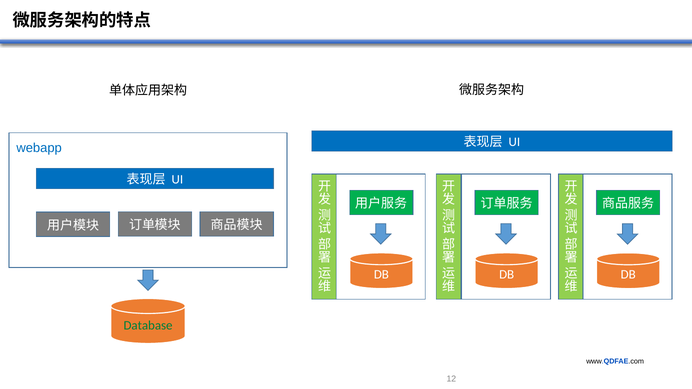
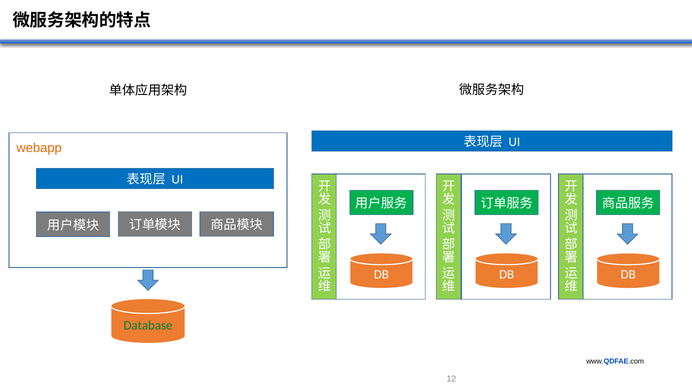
webapp colour: blue -> orange
